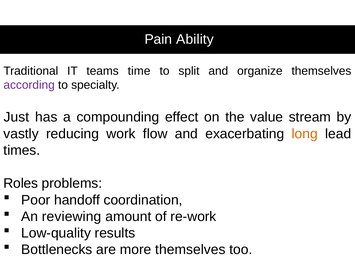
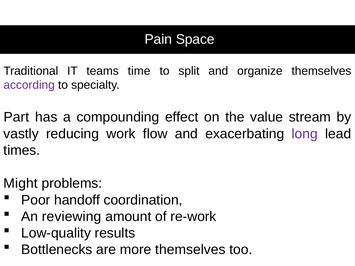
Ability: Ability -> Space
Just: Just -> Part
long colour: orange -> purple
Roles: Roles -> Might
